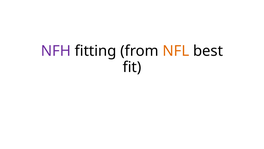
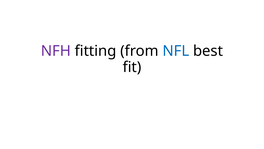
NFL colour: orange -> blue
